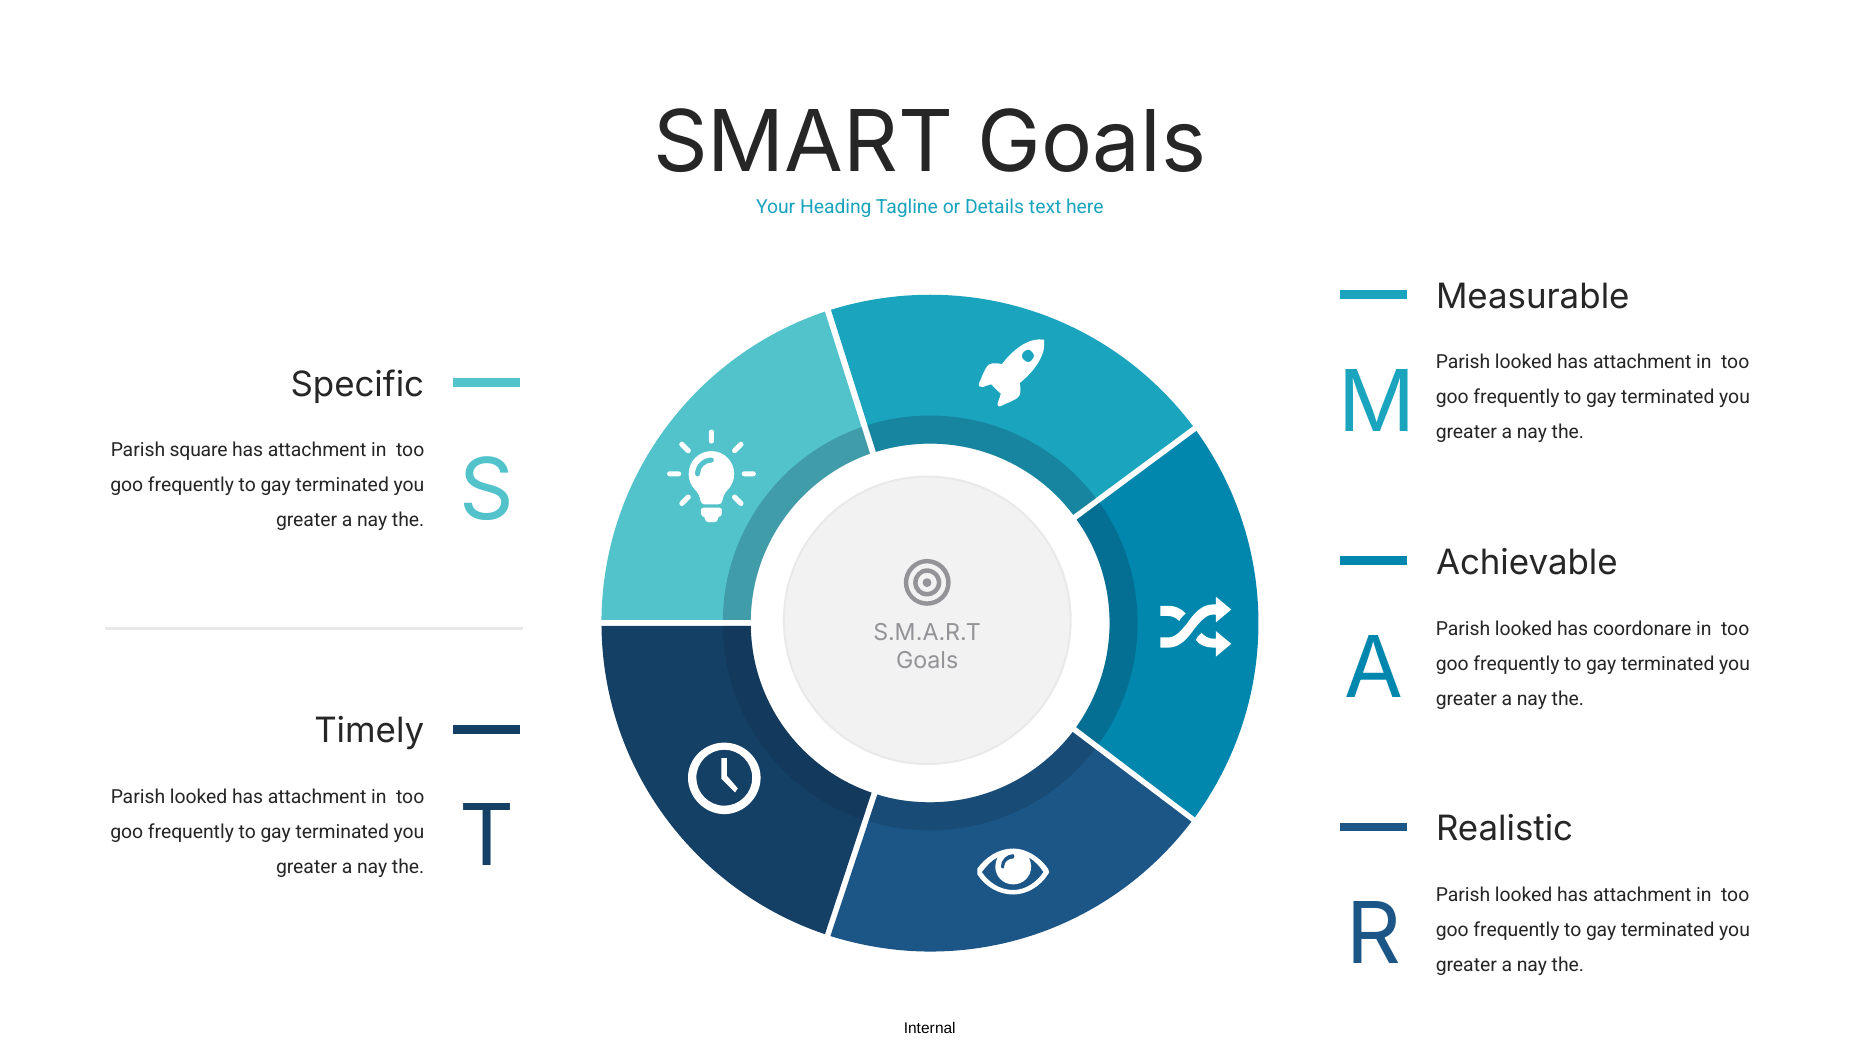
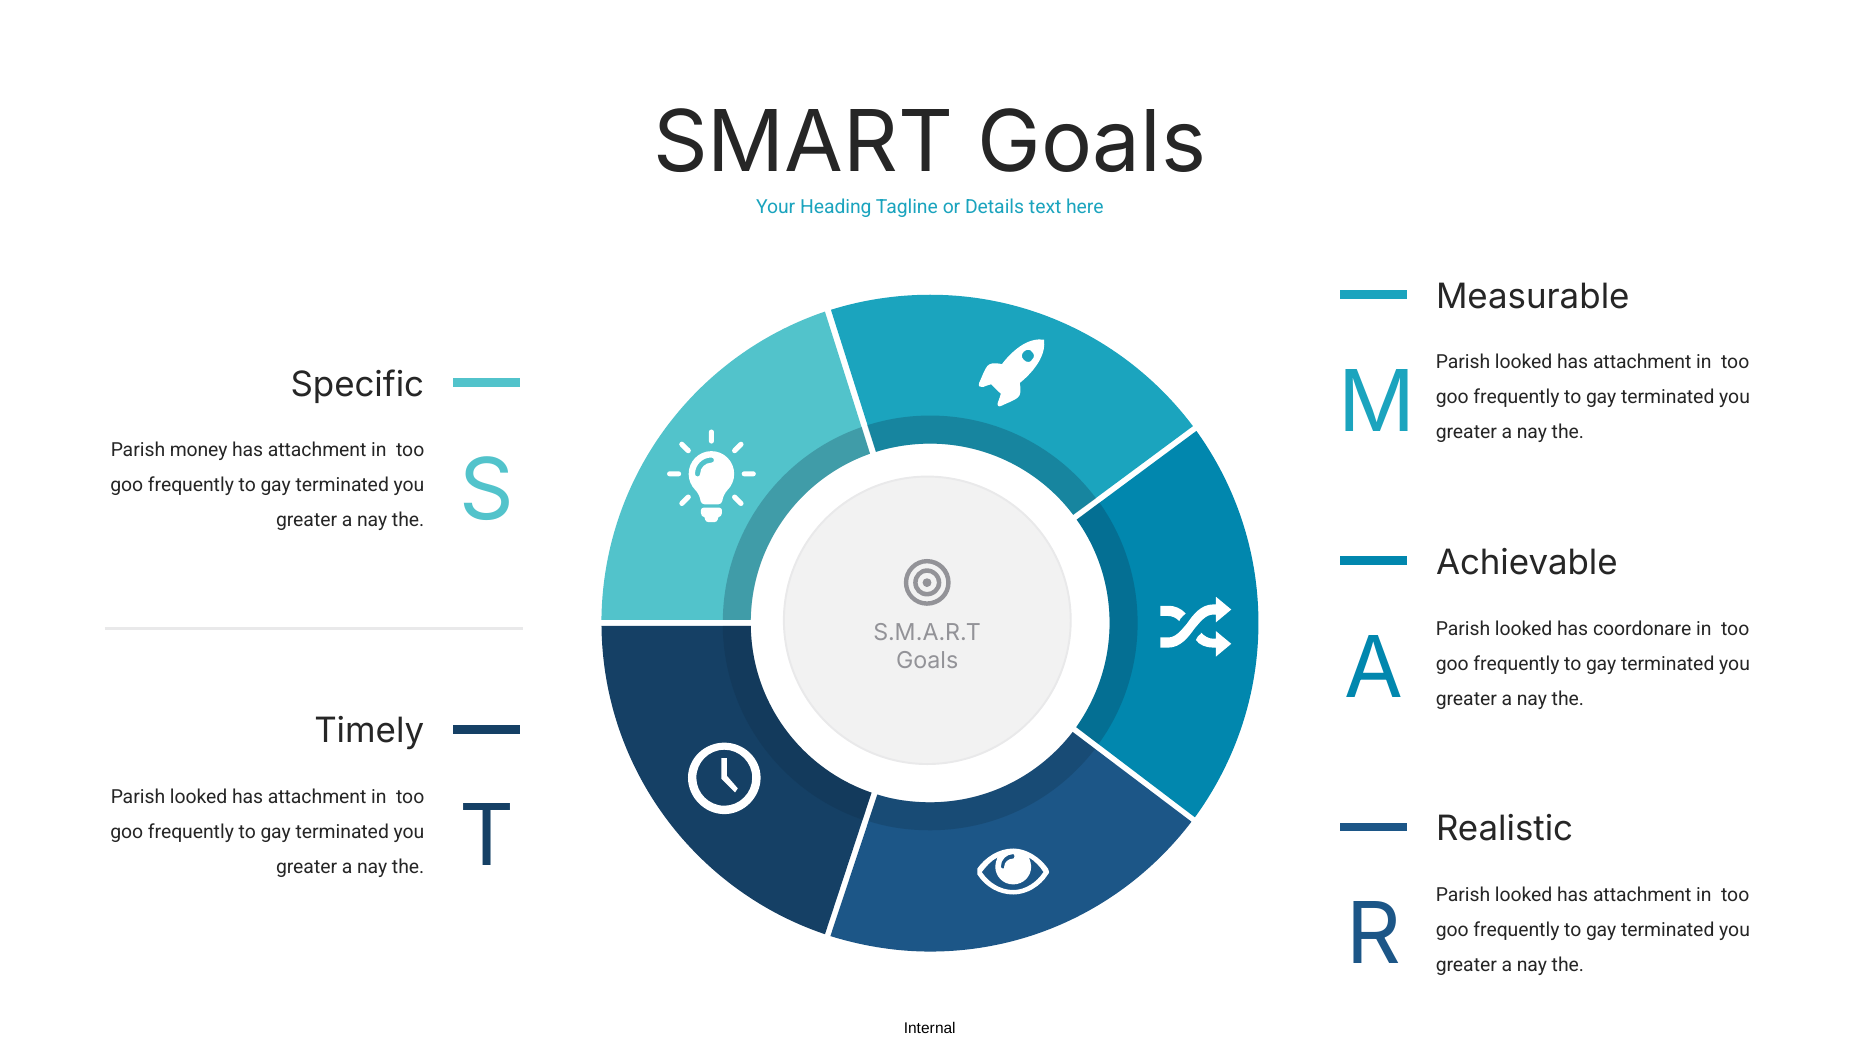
square: square -> money
